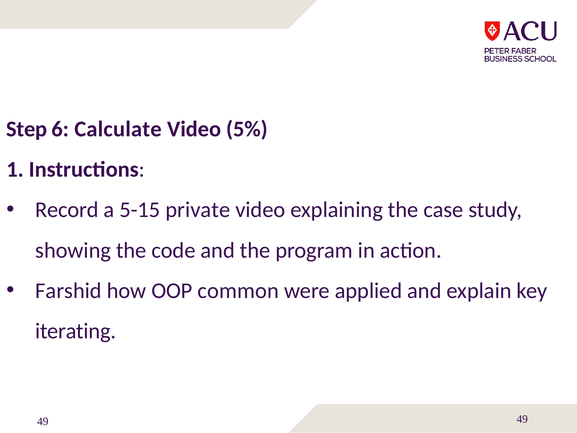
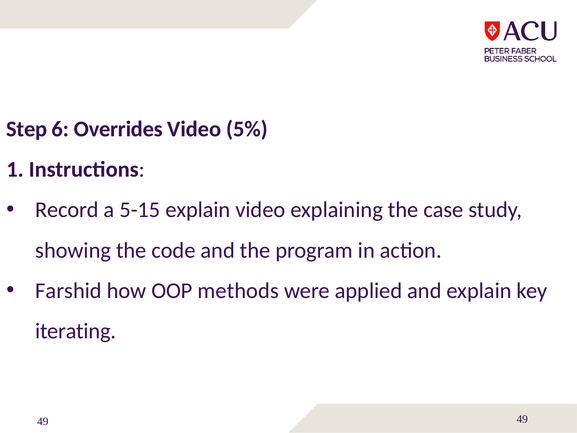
Calculate: Calculate -> Overrides
5-15 private: private -> explain
common: common -> methods
